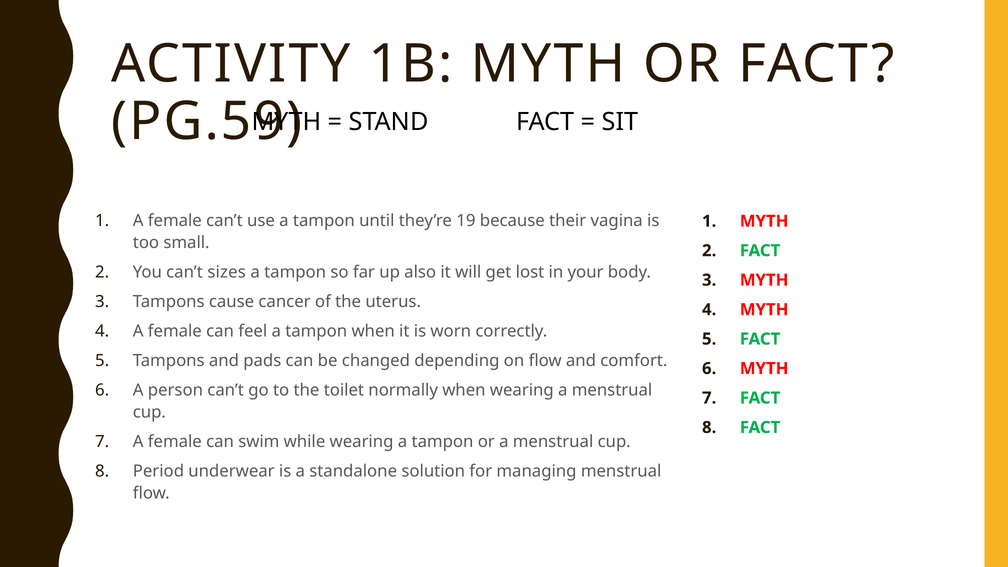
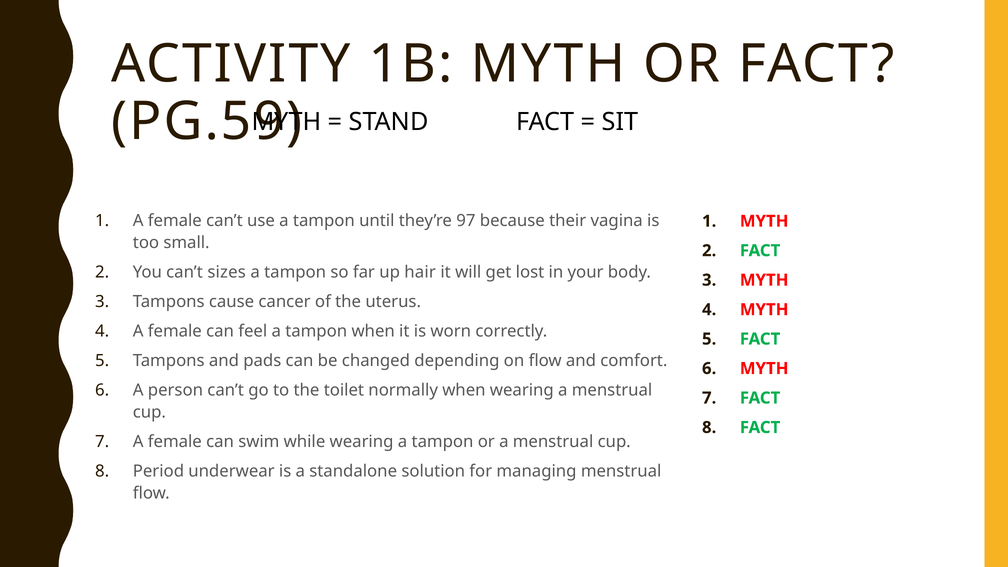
19: 19 -> 97
also: also -> hair
